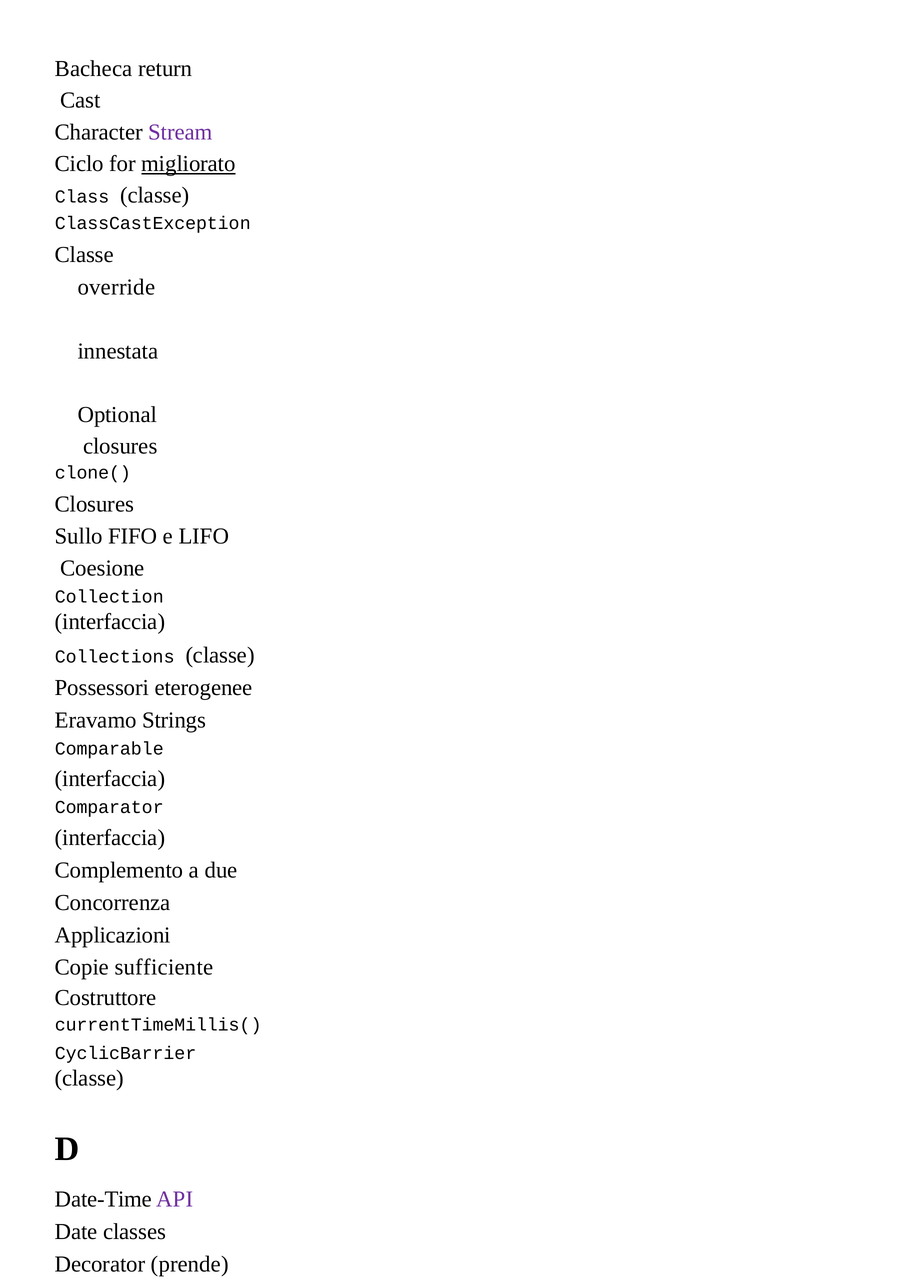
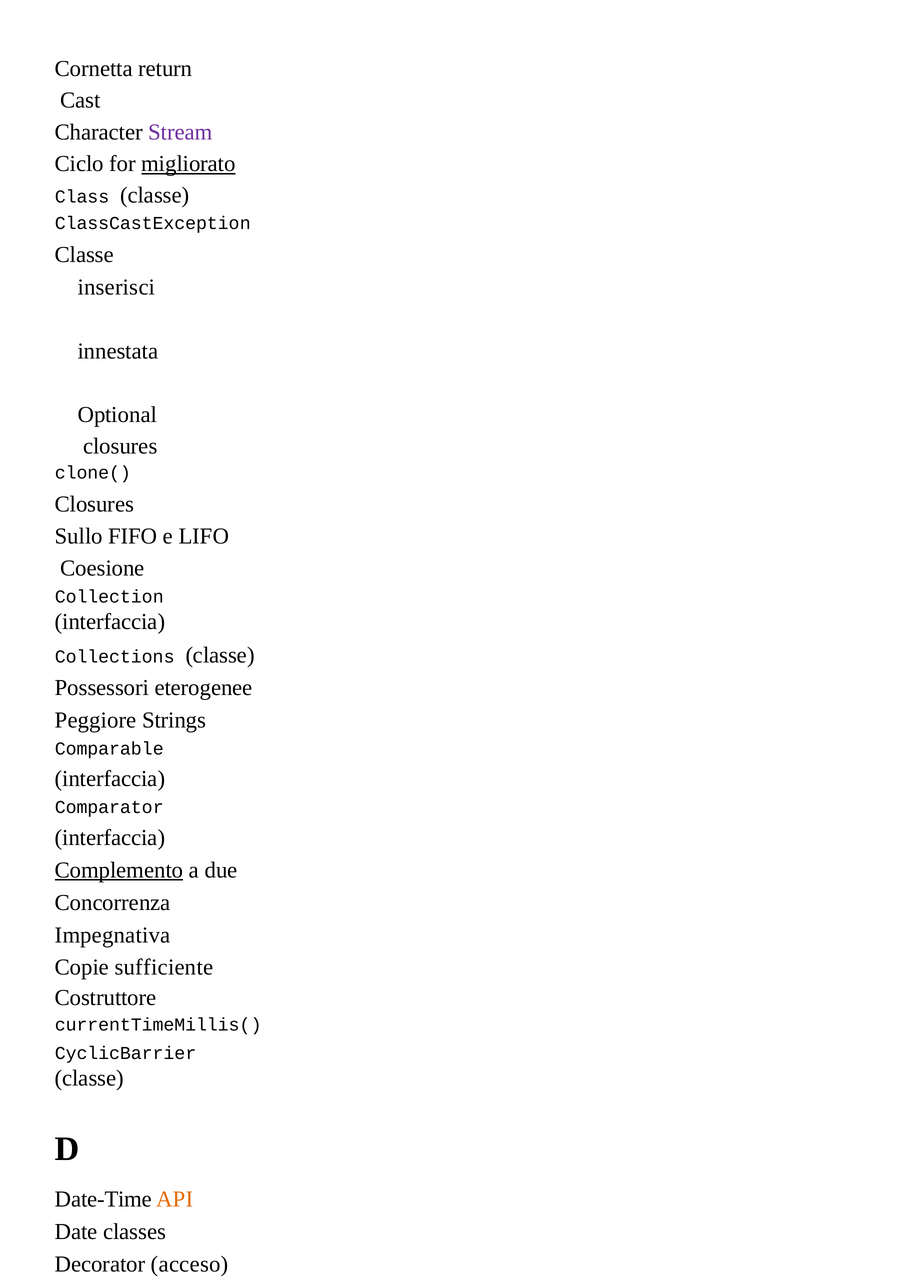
Bacheca: Bacheca -> Cornetta
override: override -> inserisci
Eravamo: Eravamo -> Peggiore
Complemento underline: none -> present
Applicazioni: Applicazioni -> Impegnativa
API colour: purple -> orange
prende: prende -> acceso
